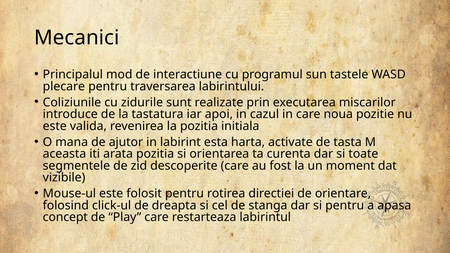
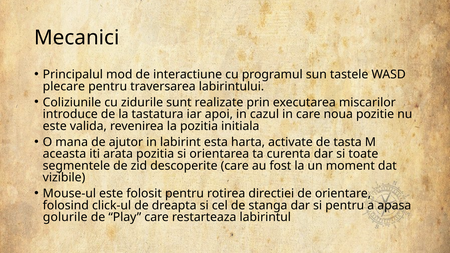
concept: concept -> golurile
